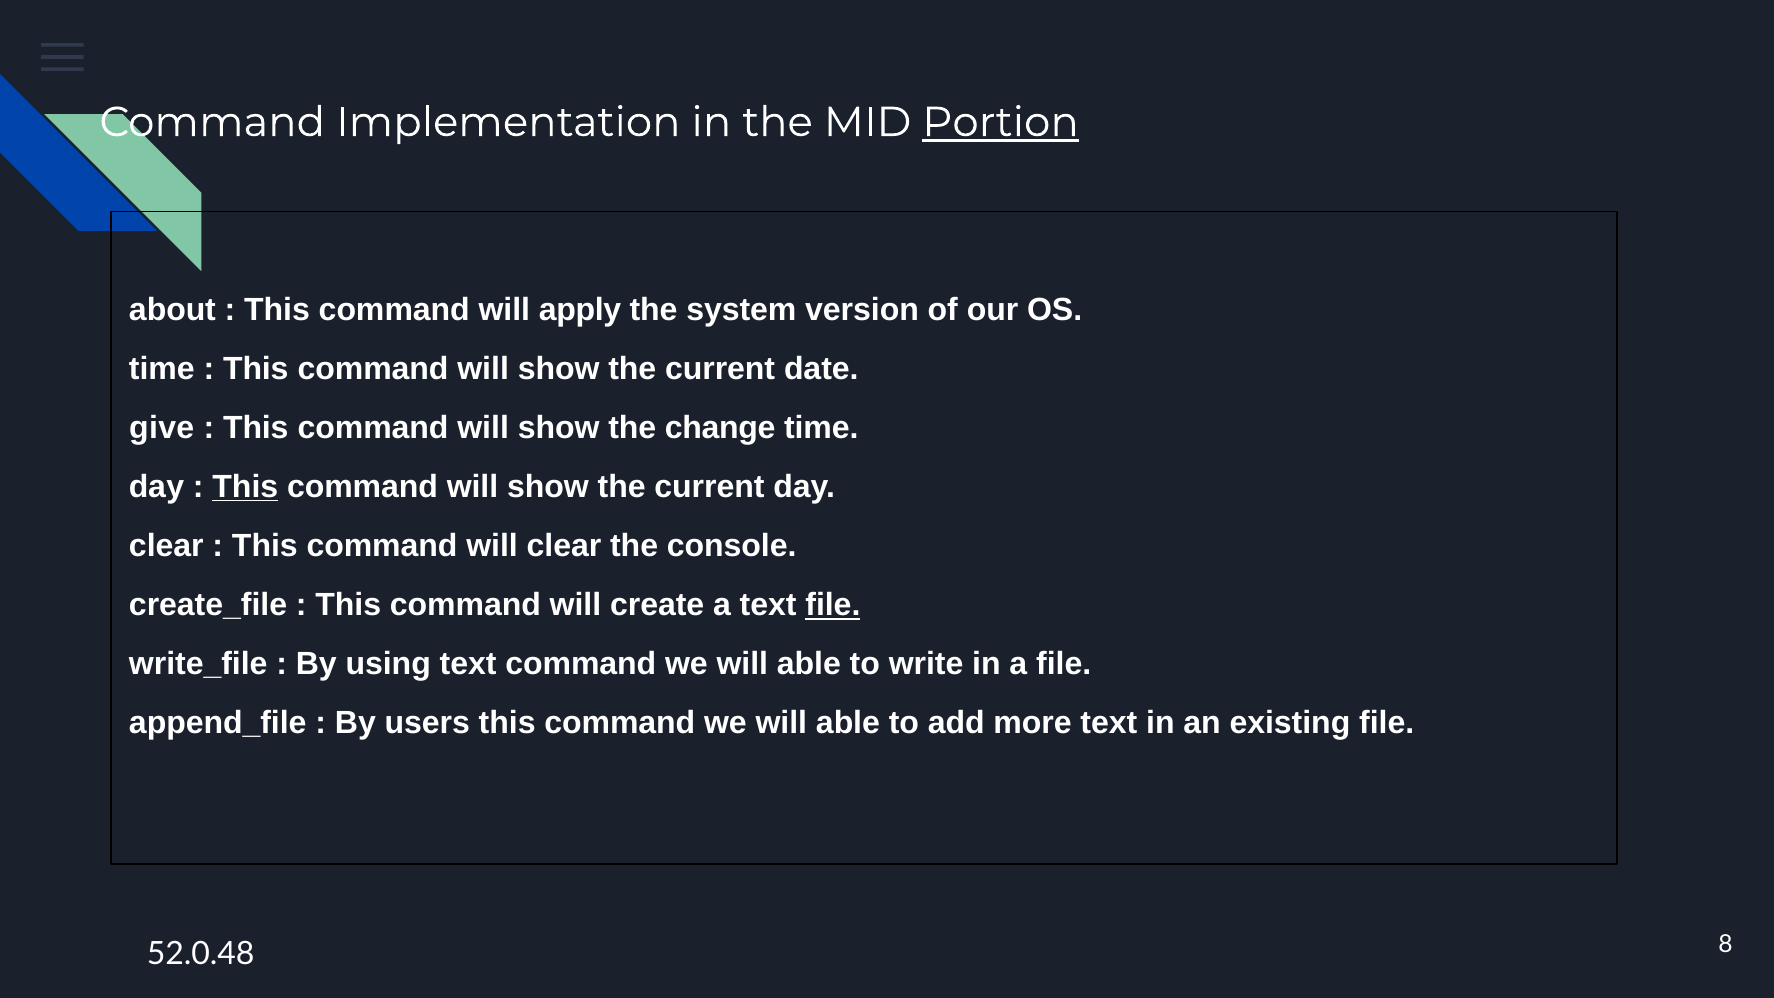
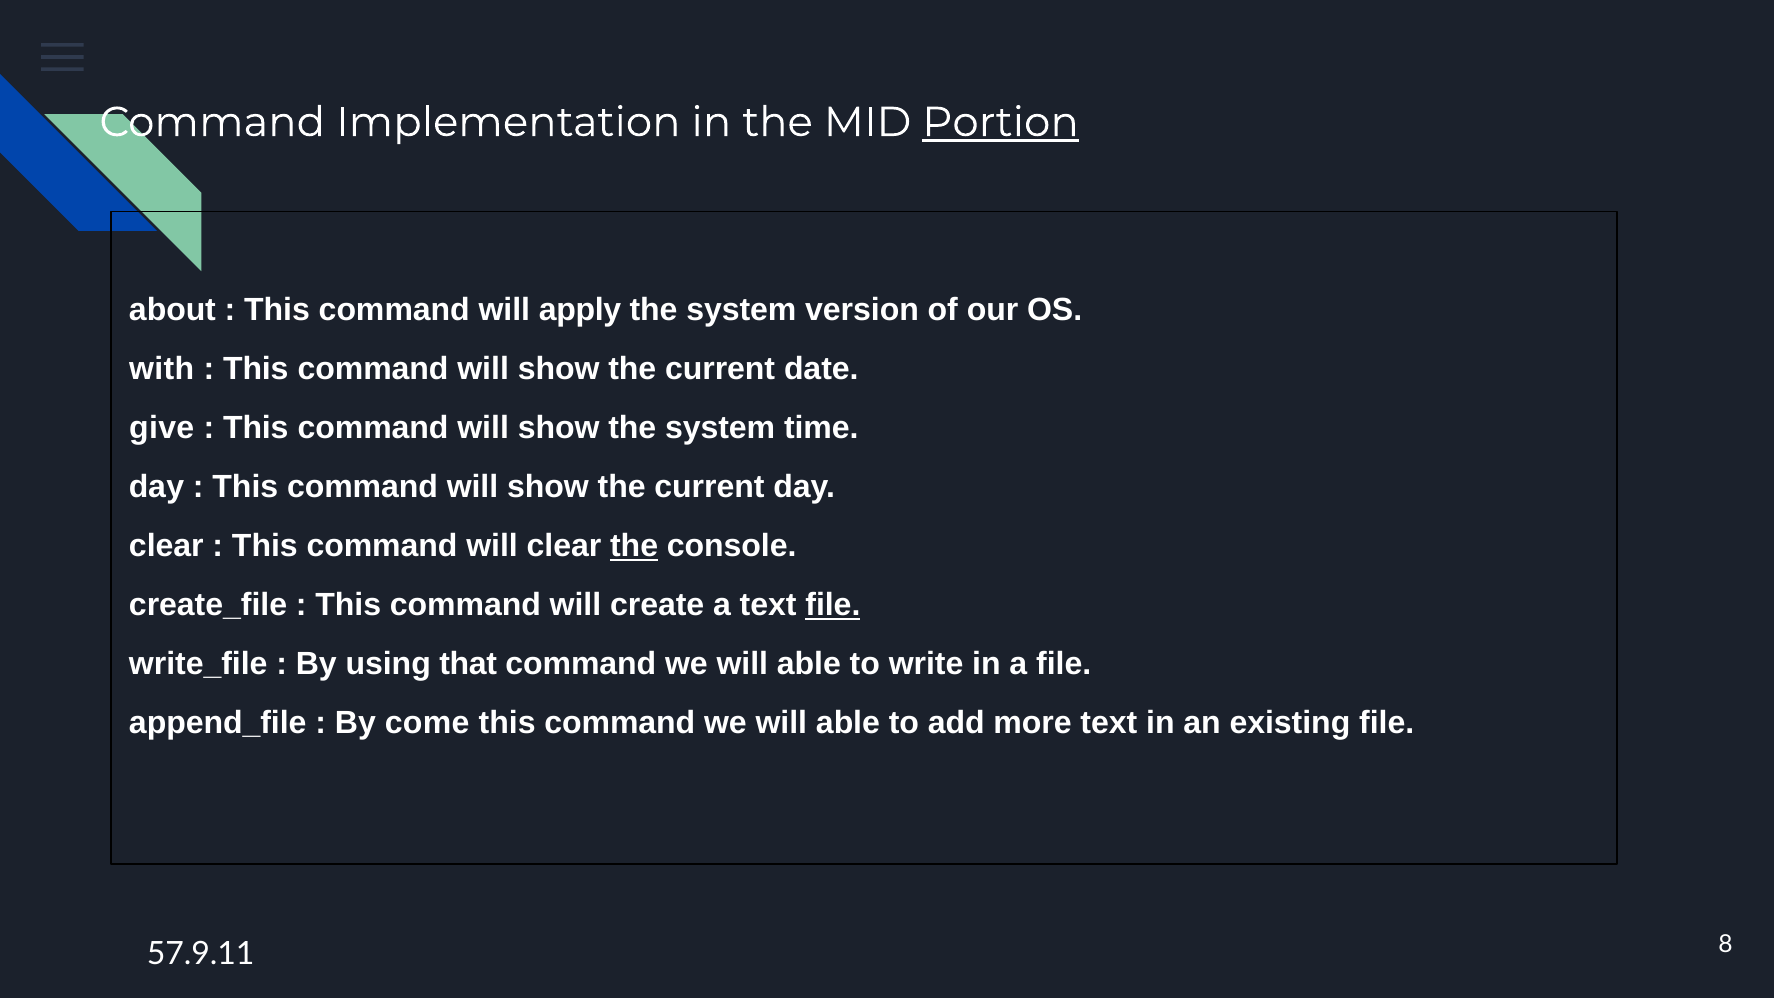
time at (162, 369): time -> with
show the change: change -> system
This at (245, 487) underline: present -> none
the at (634, 546) underline: none -> present
using text: text -> that
users: users -> come
52.0.48: 52.0.48 -> 57.9.11
